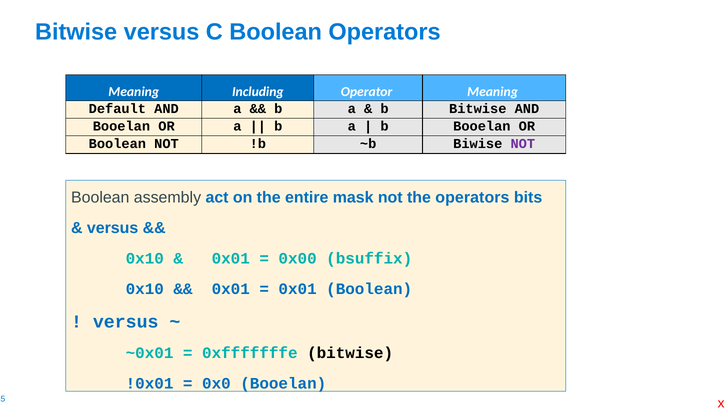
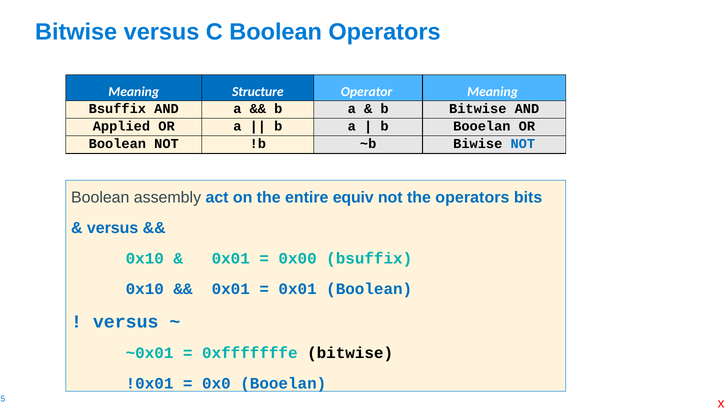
Including: Including -> Structure
Default at (117, 109): Default -> Bsuffix
Booelan at (121, 126): Booelan -> Applied
NOT at (523, 144) colour: purple -> blue
mask: mask -> equiv
